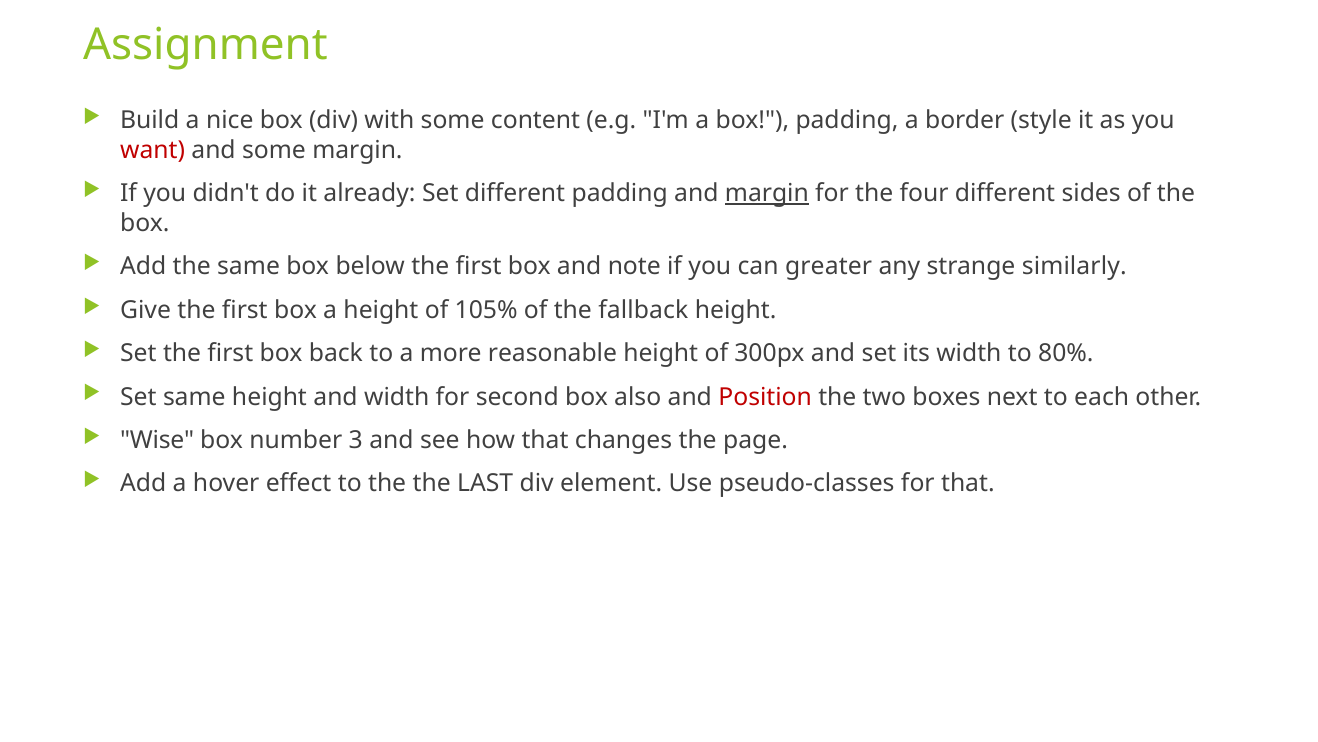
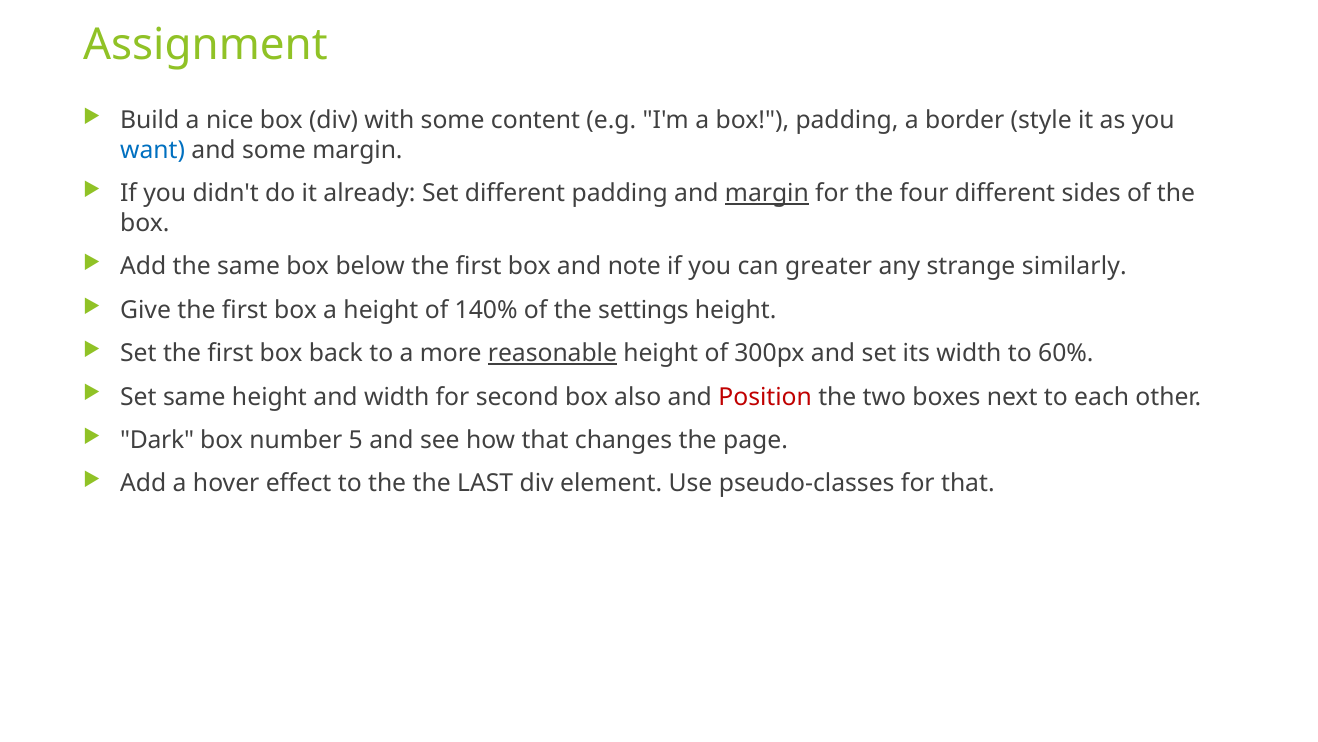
want colour: red -> blue
105%: 105% -> 140%
fallback: fallback -> settings
reasonable underline: none -> present
80%: 80% -> 60%
Wise: Wise -> Dark
3: 3 -> 5
